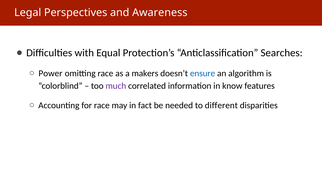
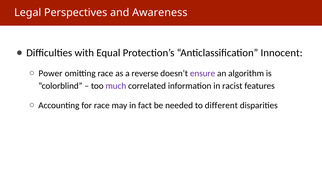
Searches: Searches -> Innocent
makers: makers -> reverse
ensure colour: blue -> purple
know: know -> racist
